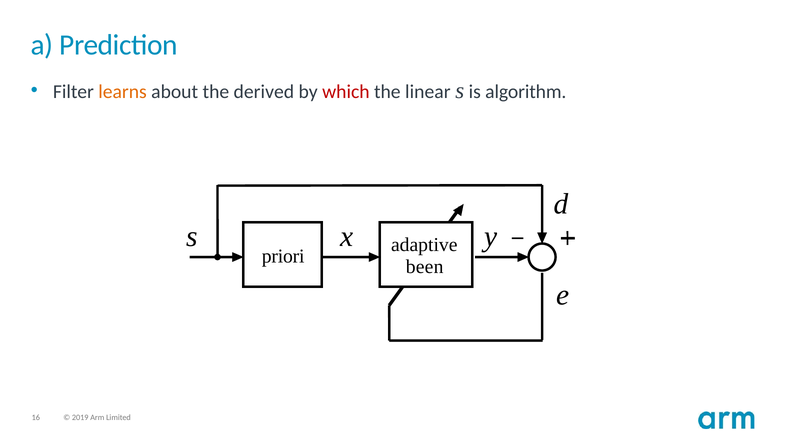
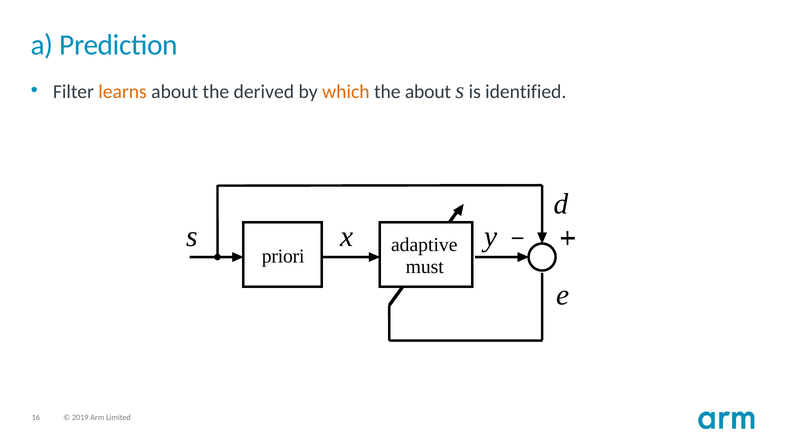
which colour: red -> orange
the linear: linear -> about
algorithm: algorithm -> identified
been: been -> must
